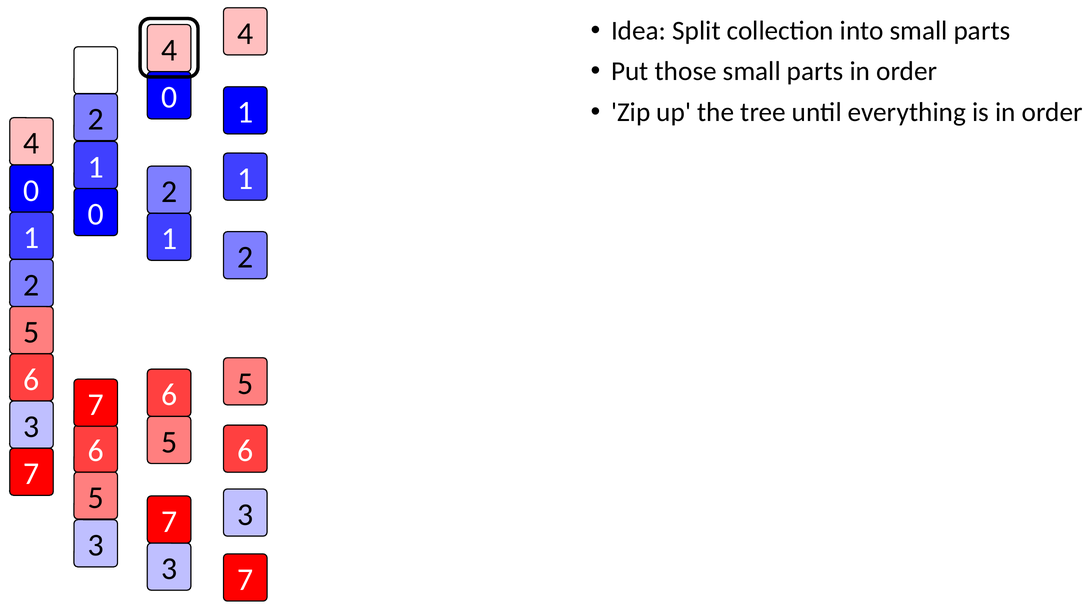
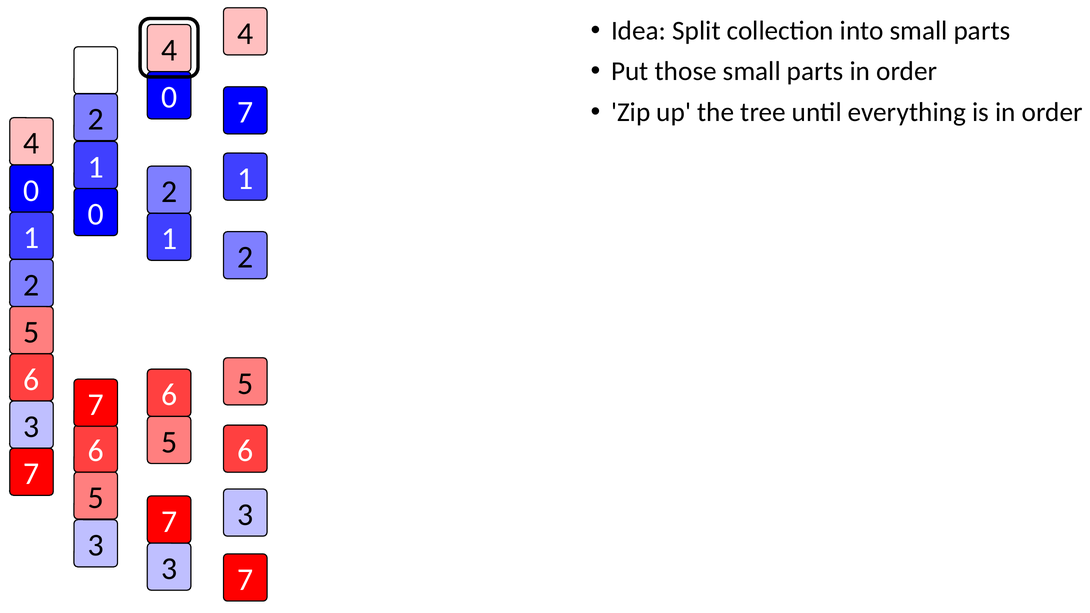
1 at (245, 113): 1 -> 7
